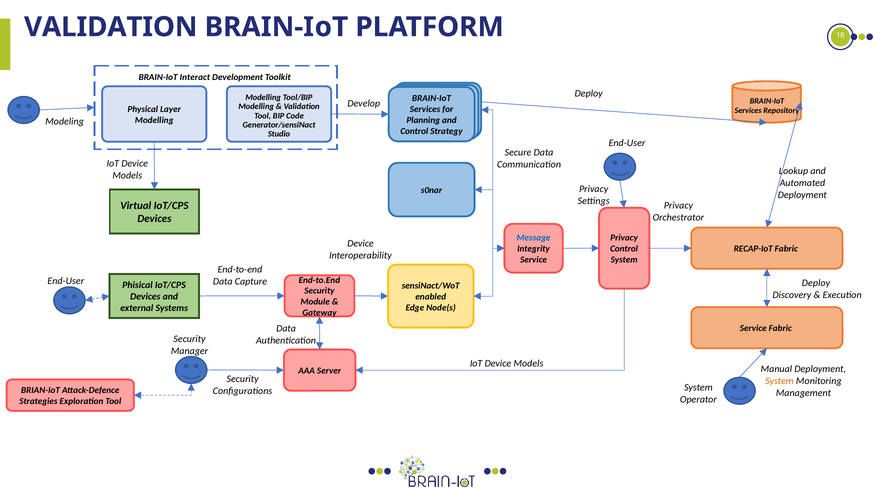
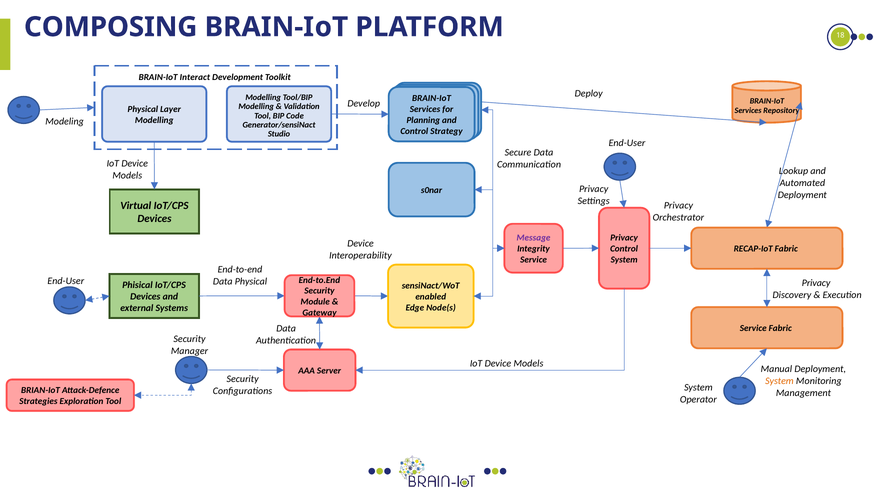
VALIDATION at (111, 27): VALIDATION -> COMPOSING
Message colour: blue -> purple
Data Capture: Capture -> Physical
Deploy at (816, 283): Deploy -> Privacy
